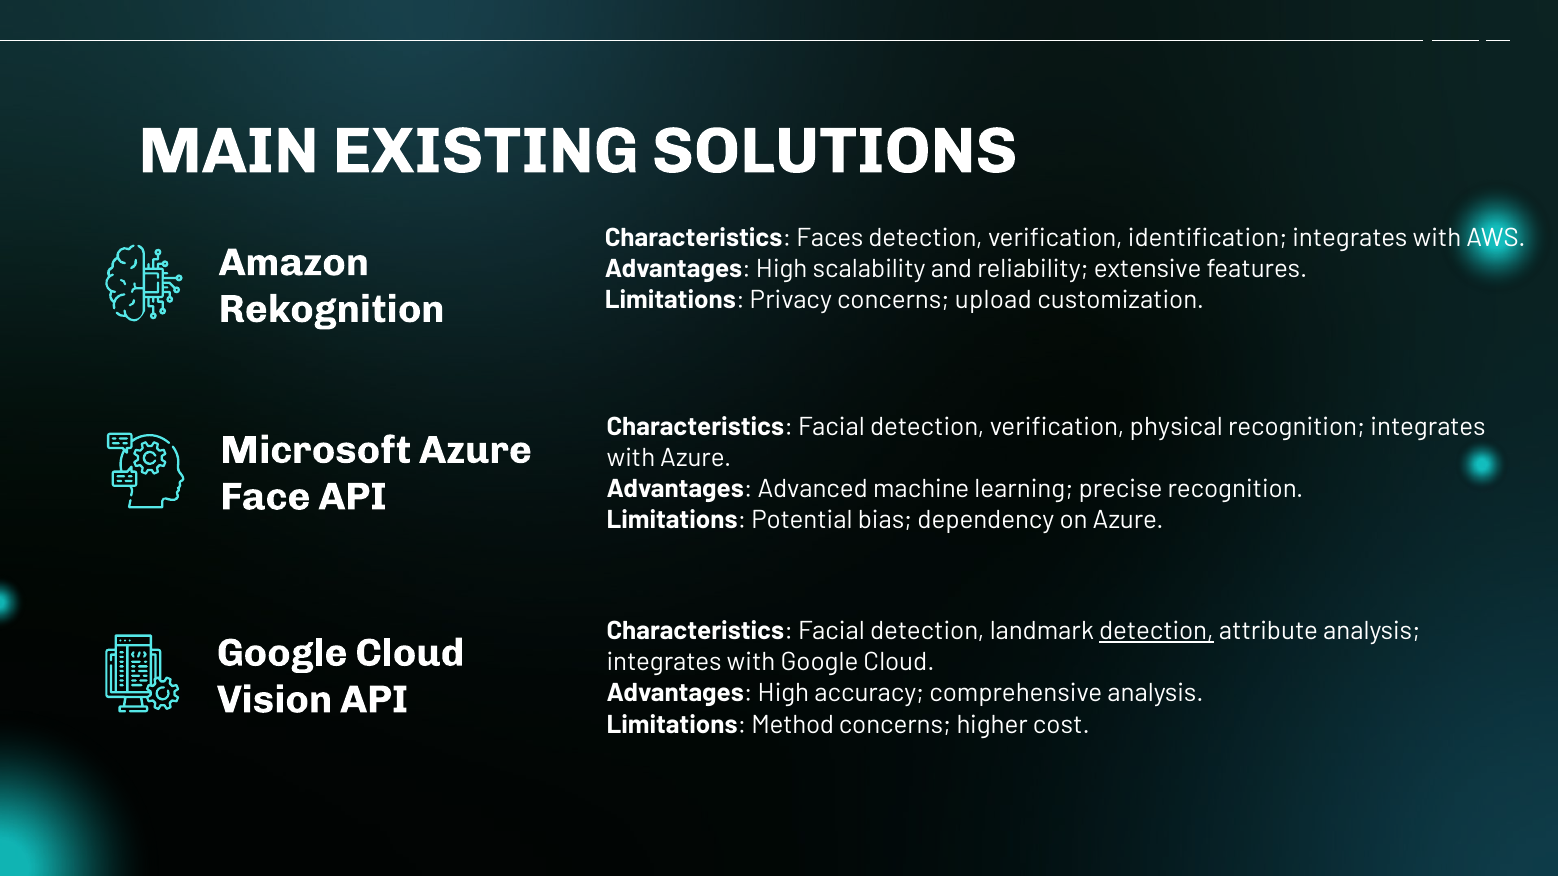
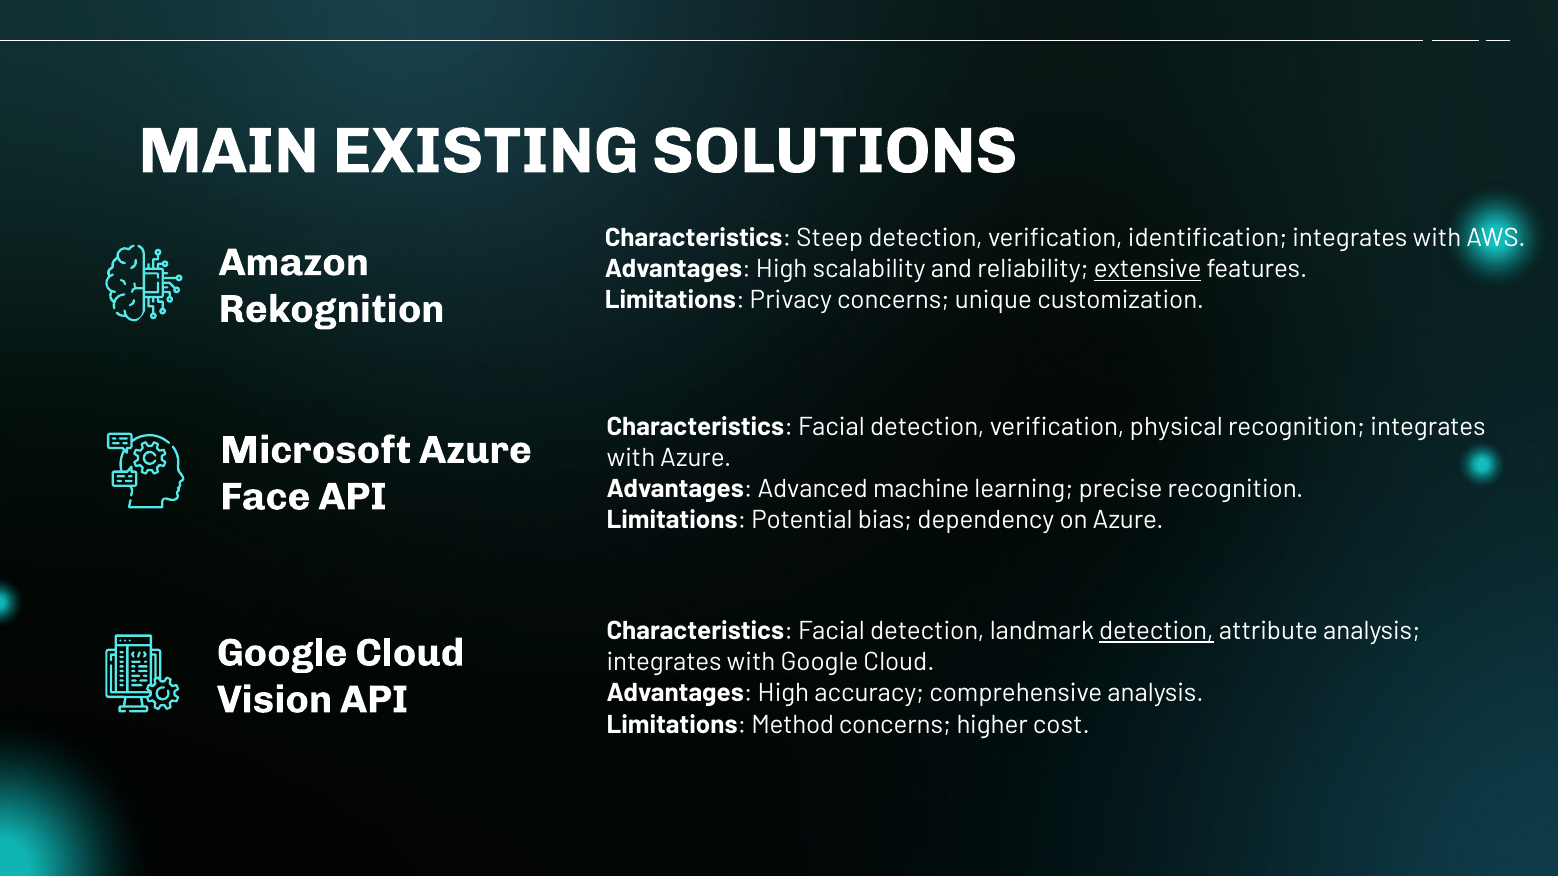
Faces: Faces -> Steep
extensive underline: none -> present
upload: upload -> unique
